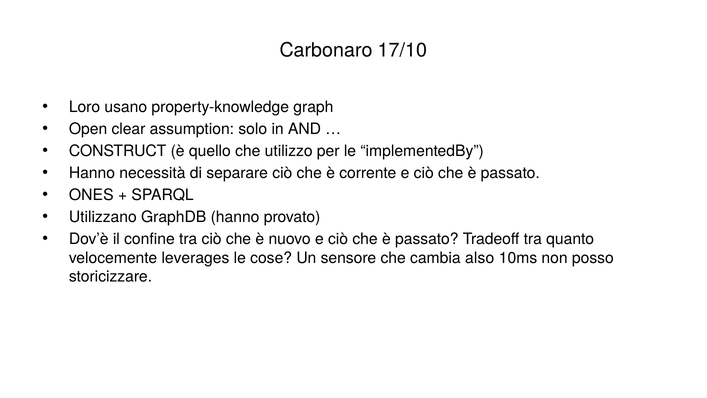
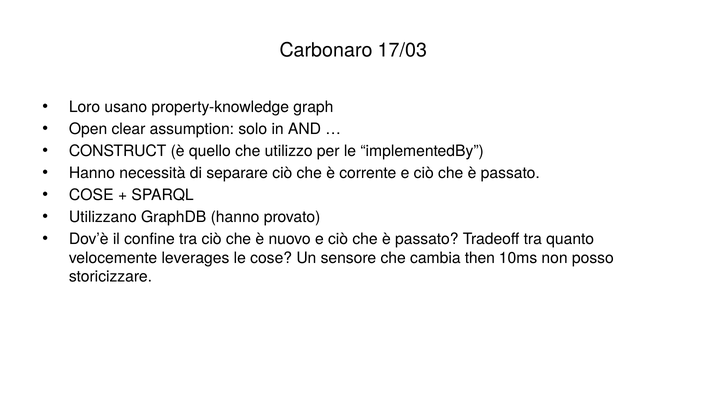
17/10: 17/10 -> 17/03
ONES at (91, 195): ONES -> COSE
also: also -> then
